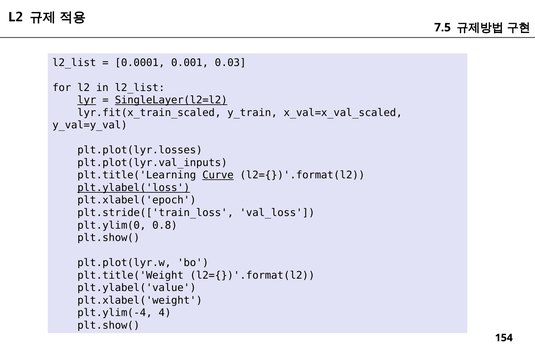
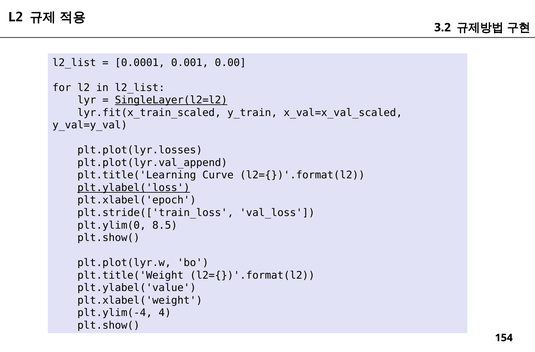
7.5: 7.5 -> 3.2
0.03: 0.03 -> 0.00
lyr underline: present -> none
plt.plot(lyr.val_inputs: plt.plot(lyr.val_inputs -> plt.plot(lyr.val_append
Curve underline: present -> none
0.8: 0.8 -> 8.5
